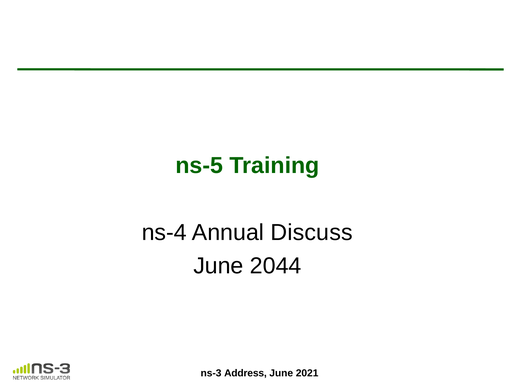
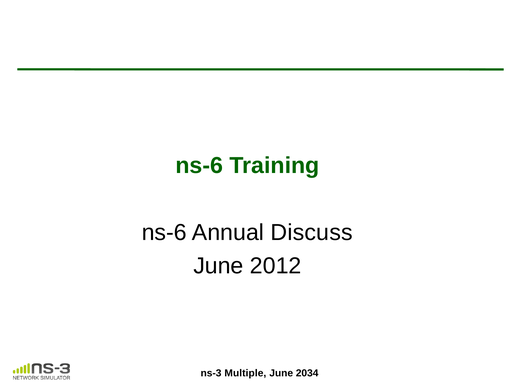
ns-5 at (199, 166): ns-5 -> ns-6
ns-4 at (164, 233): ns-4 -> ns-6
2044: 2044 -> 2012
Address: Address -> Multiple
2021: 2021 -> 2034
